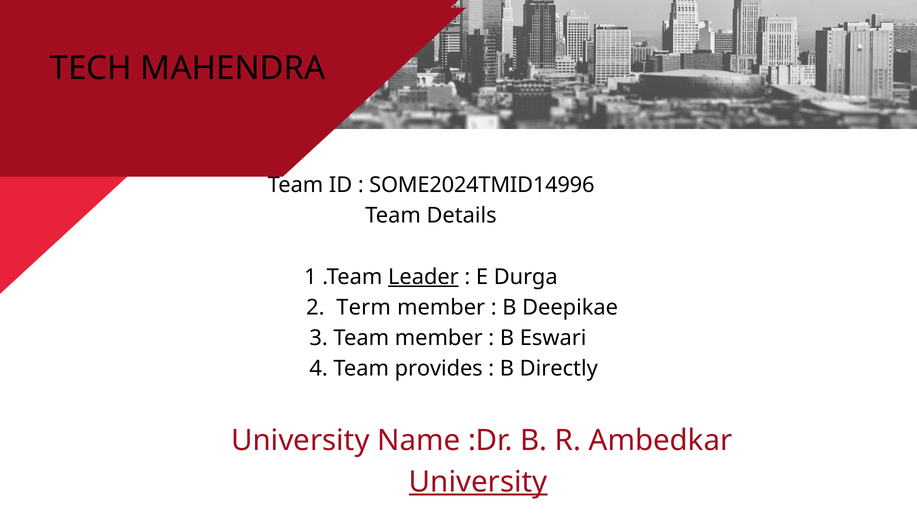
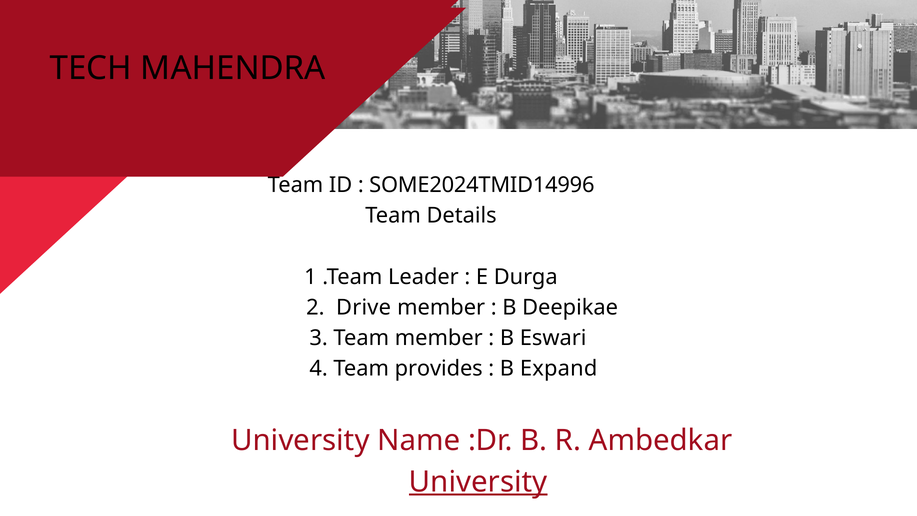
Leader underline: present -> none
Term: Term -> Drive
Directly: Directly -> Expand
